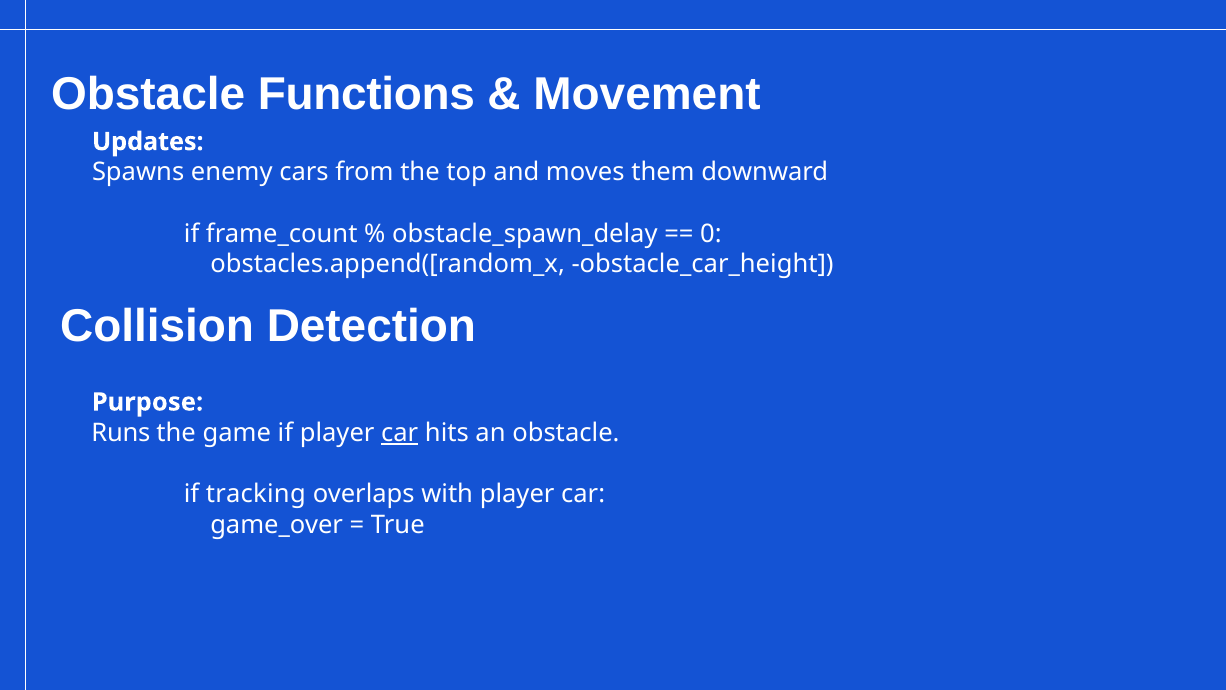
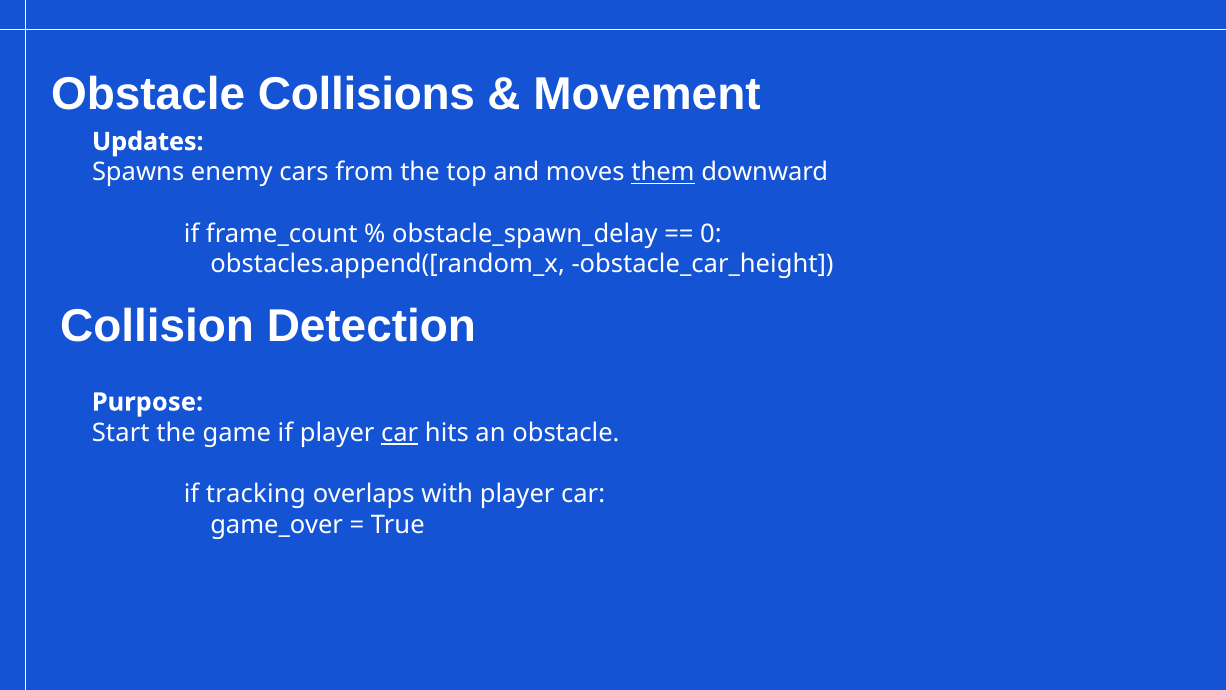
Functions: Functions -> Collisions
them underline: none -> present
Runs: Runs -> Start
